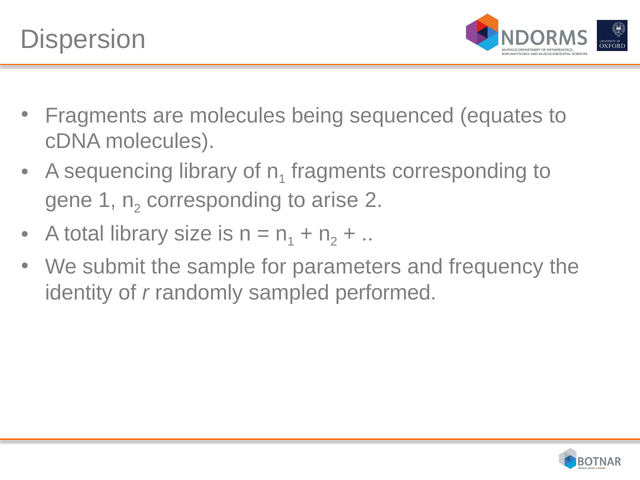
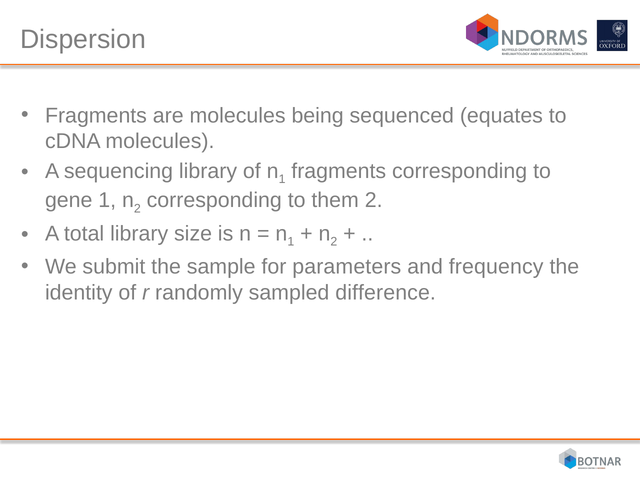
arise: arise -> them
performed: performed -> difference
